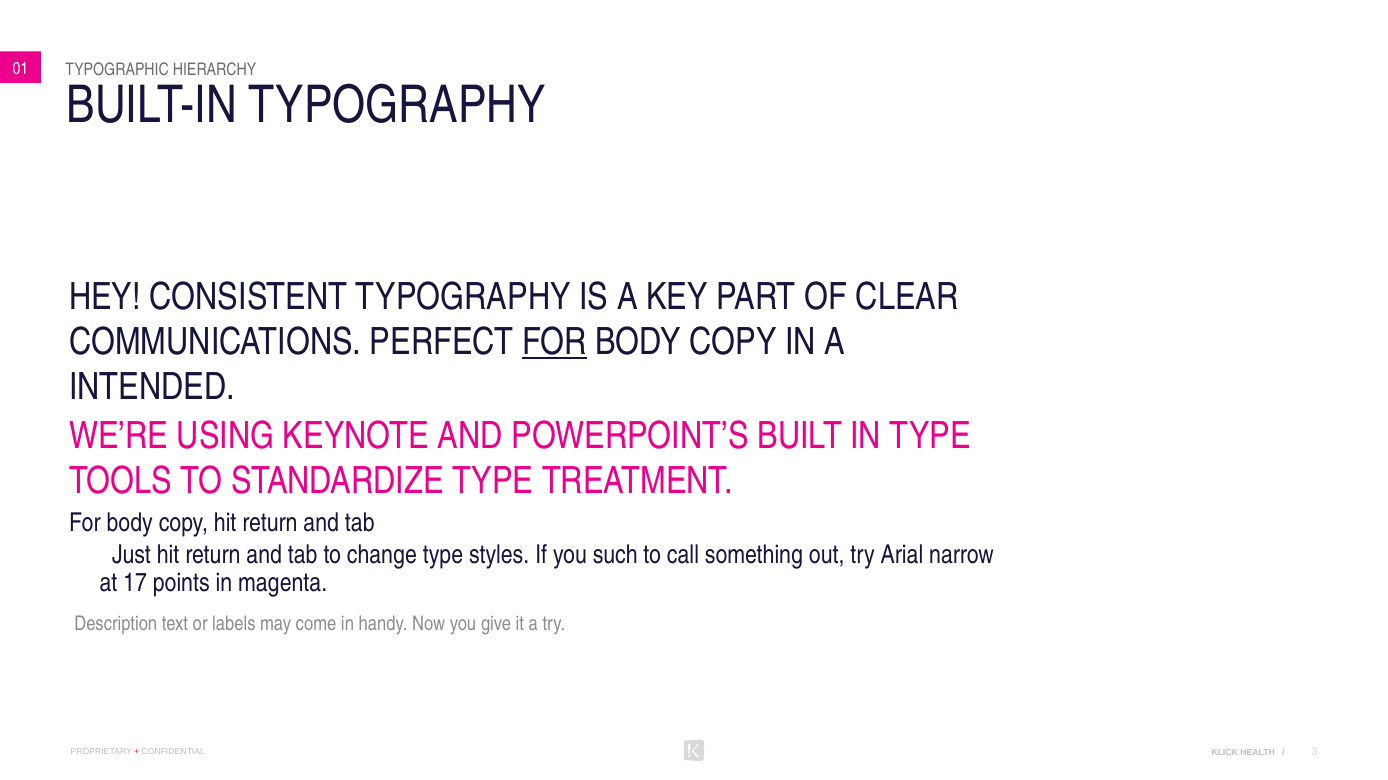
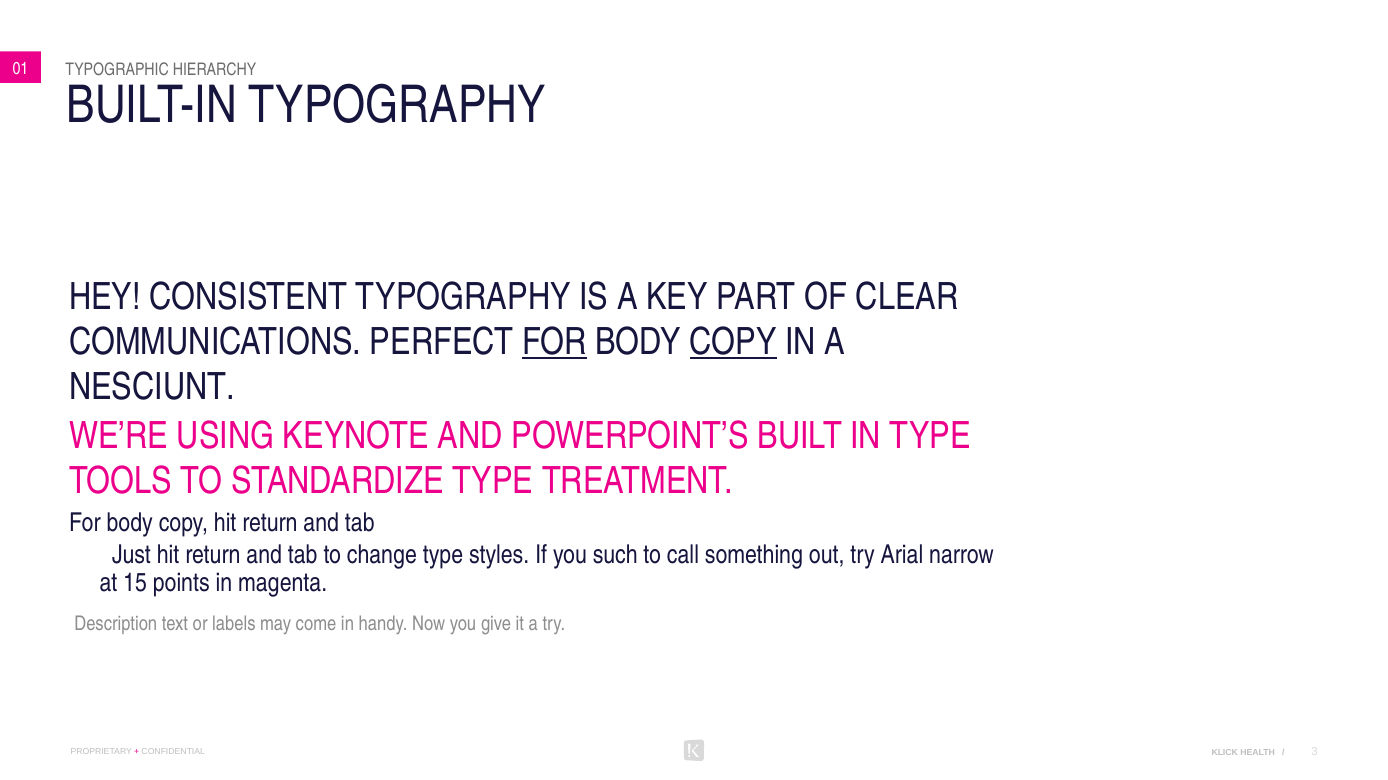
COPY at (733, 342) underline: none -> present
INTENDED: INTENDED -> NESCIUNT
17: 17 -> 15
